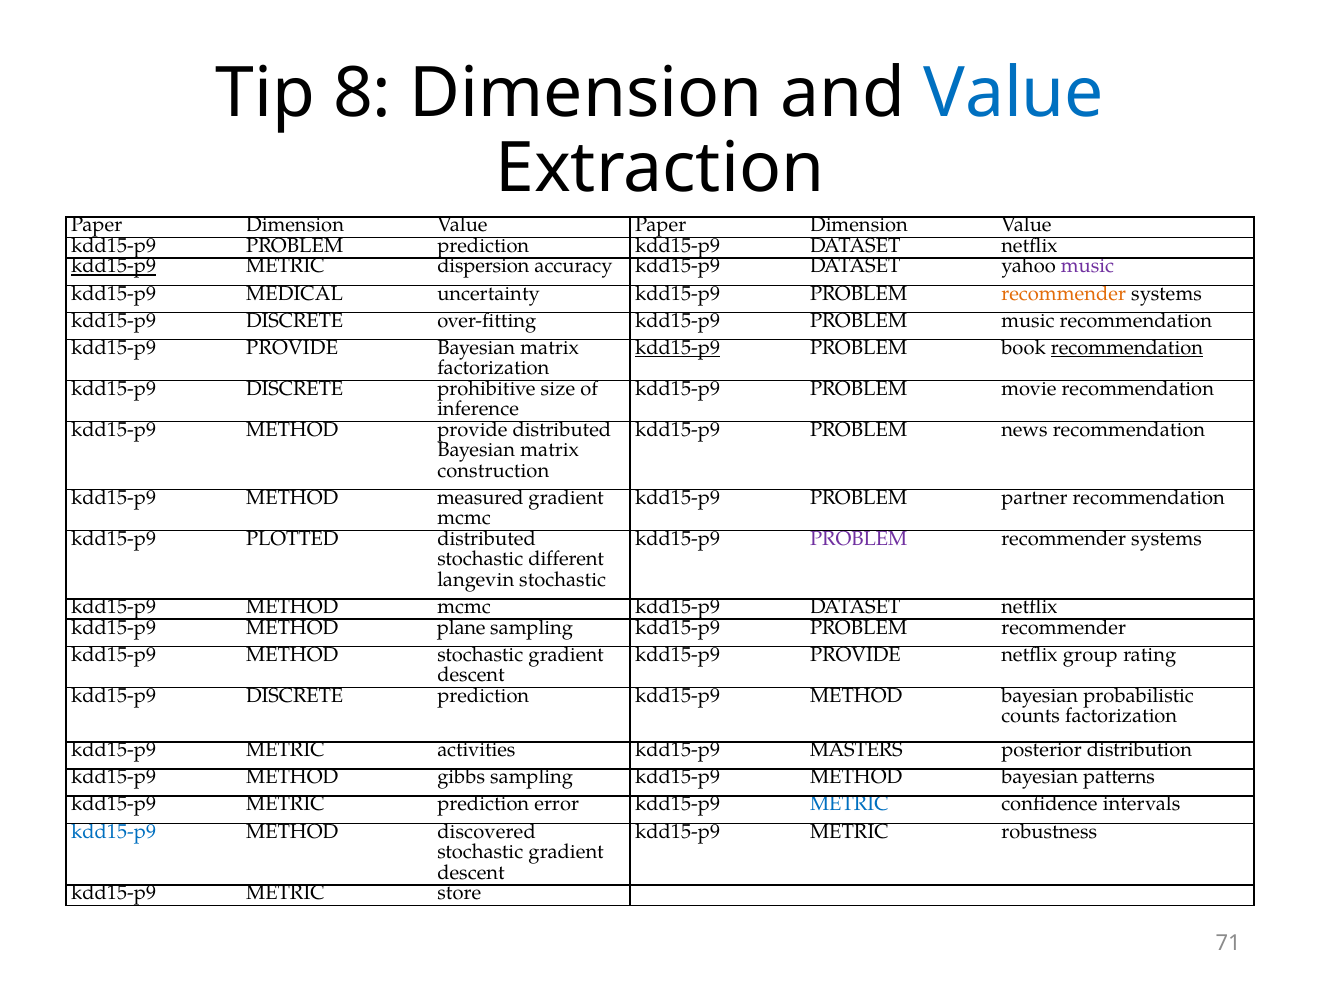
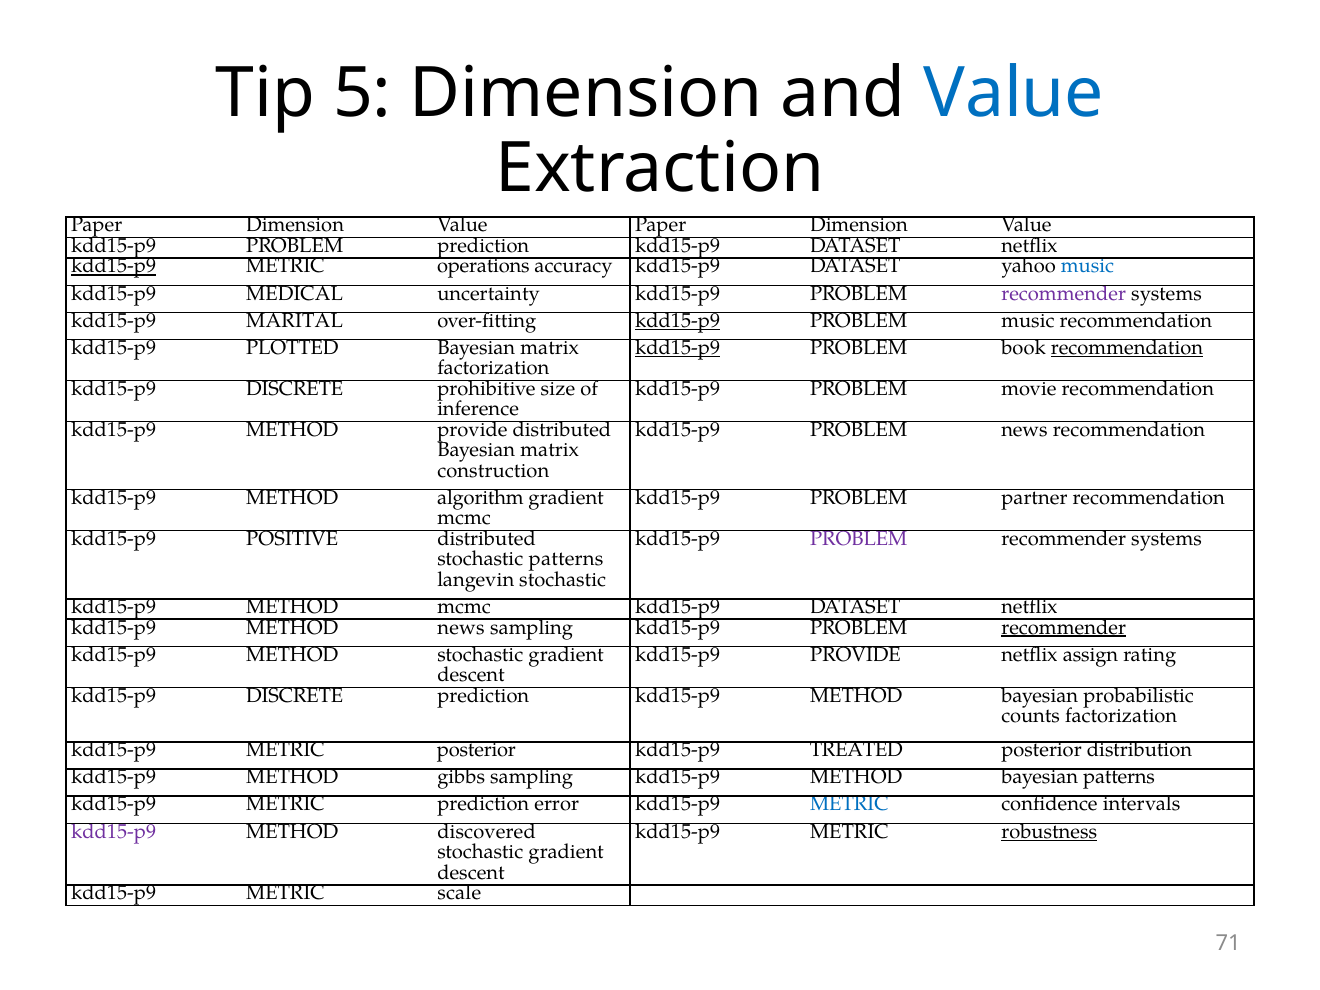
8: 8 -> 5
dispersion: dispersion -> operations
music at (1088, 266) colour: purple -> blue
recommender at (1064, 293) colour: orange -> purple
DISCRETE at (295, 321): DISCRETE -> MARITAL
kdd15-p9 at (678, 321) underline: none -> present
PROVIDE at (292, 348): PROVIDE -> PLOTTED
measured: measured -> algorithm
PLOTTED: PLOTTED -> POSITIVE
stochastic different: different -> patterns
METHOD plane: plane -> news
recommender at (1064, 627) underline: none -> present
group: group -> assign
METRIC activities: activities -> posterior
MASTERS: MASTERS -> TREATED
kdd15-p9 at (114, 831) colour: blue -> purple
robustness underline: none -> present
store: store -> scale
